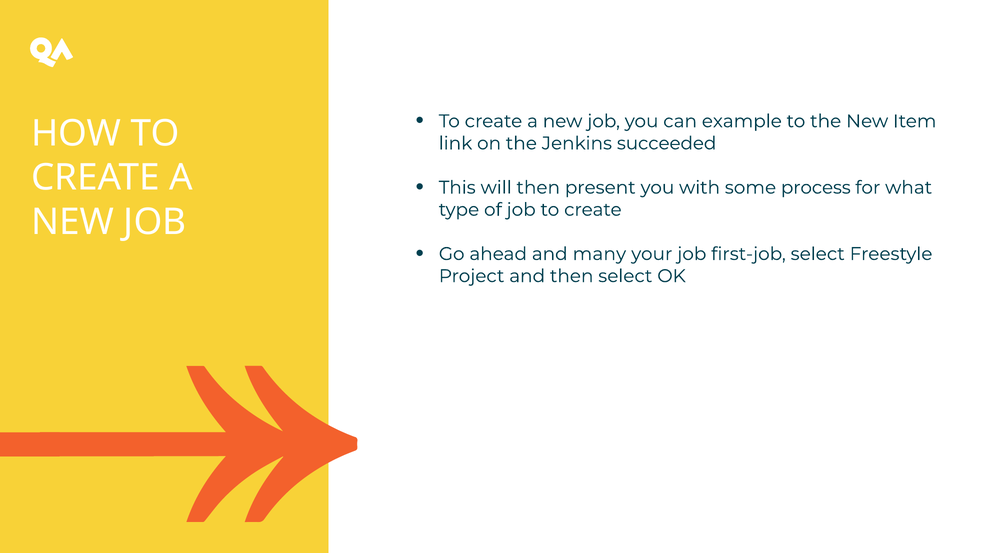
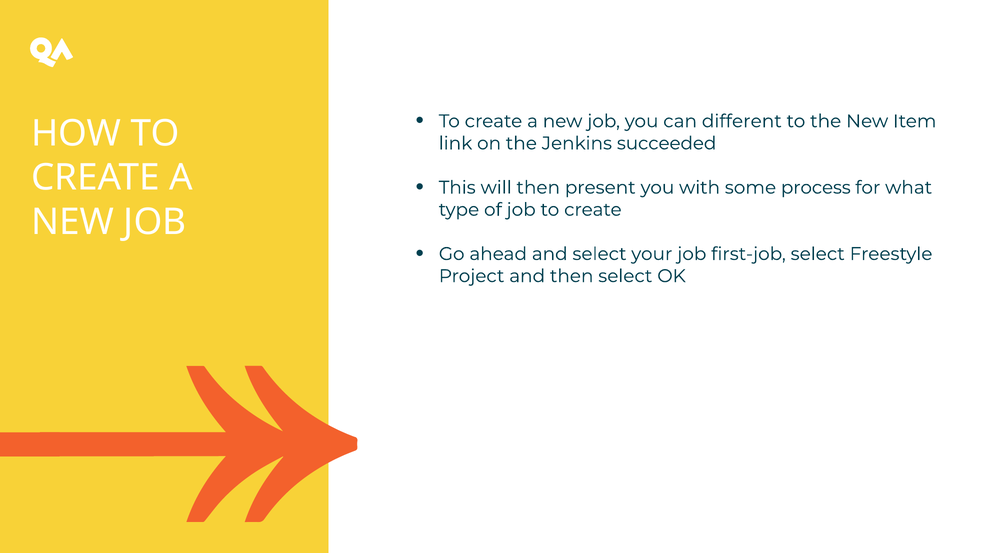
example: example -> different
and many: many -> select
